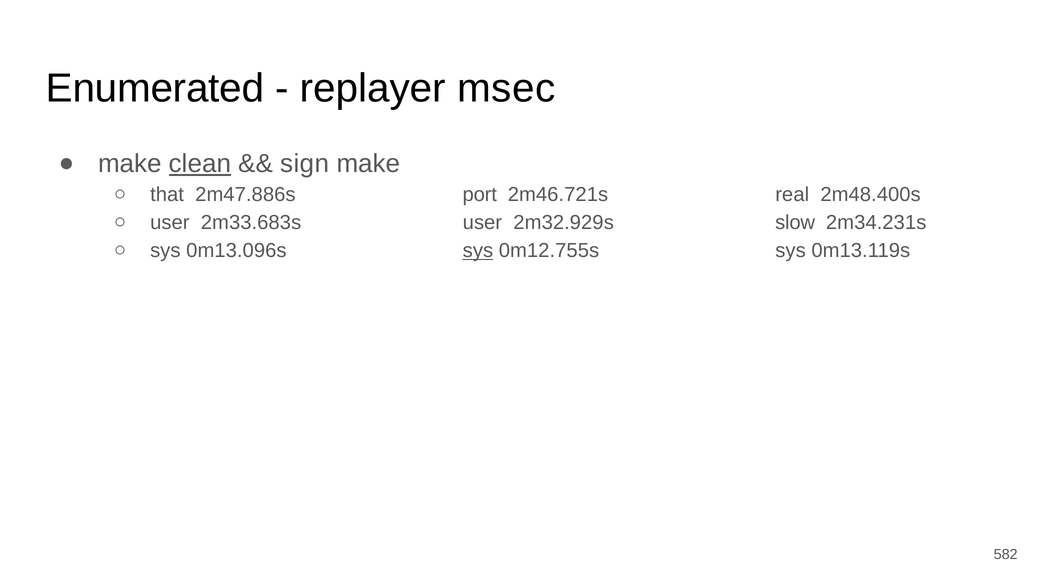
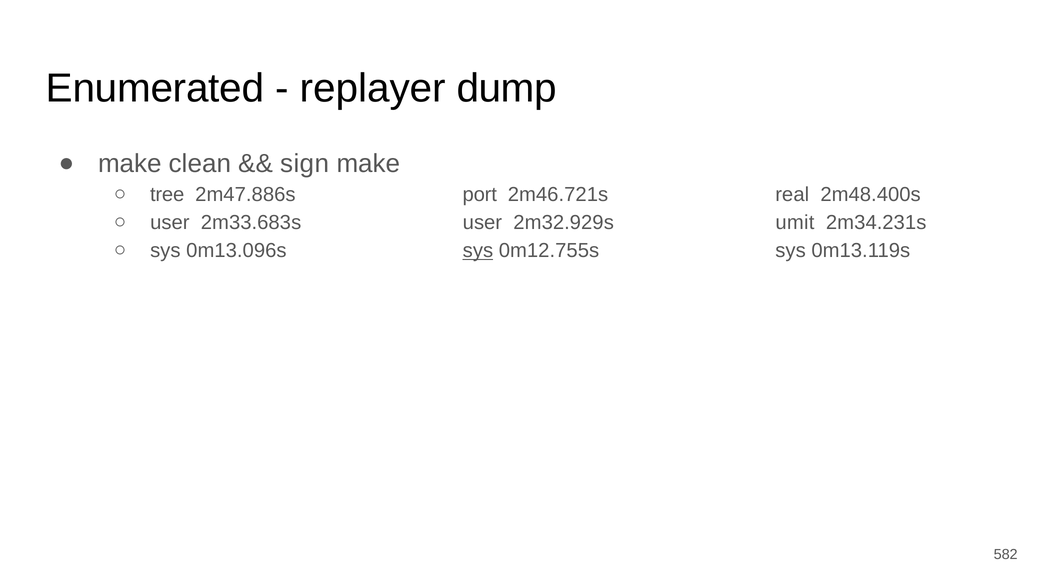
msec: msec -> dump
clean underline: present -> none
that: that -> tree
slow: slow -> umit
